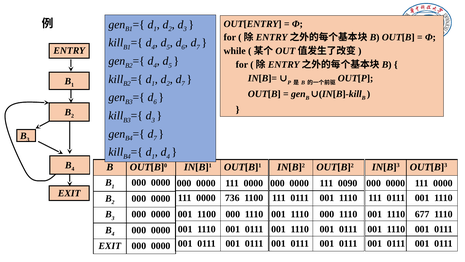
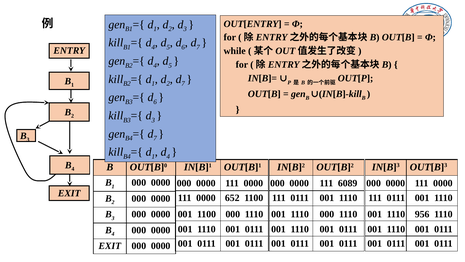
0090: 0090 -> 6089
736: 736 -> 652
677: 677 -> 956
